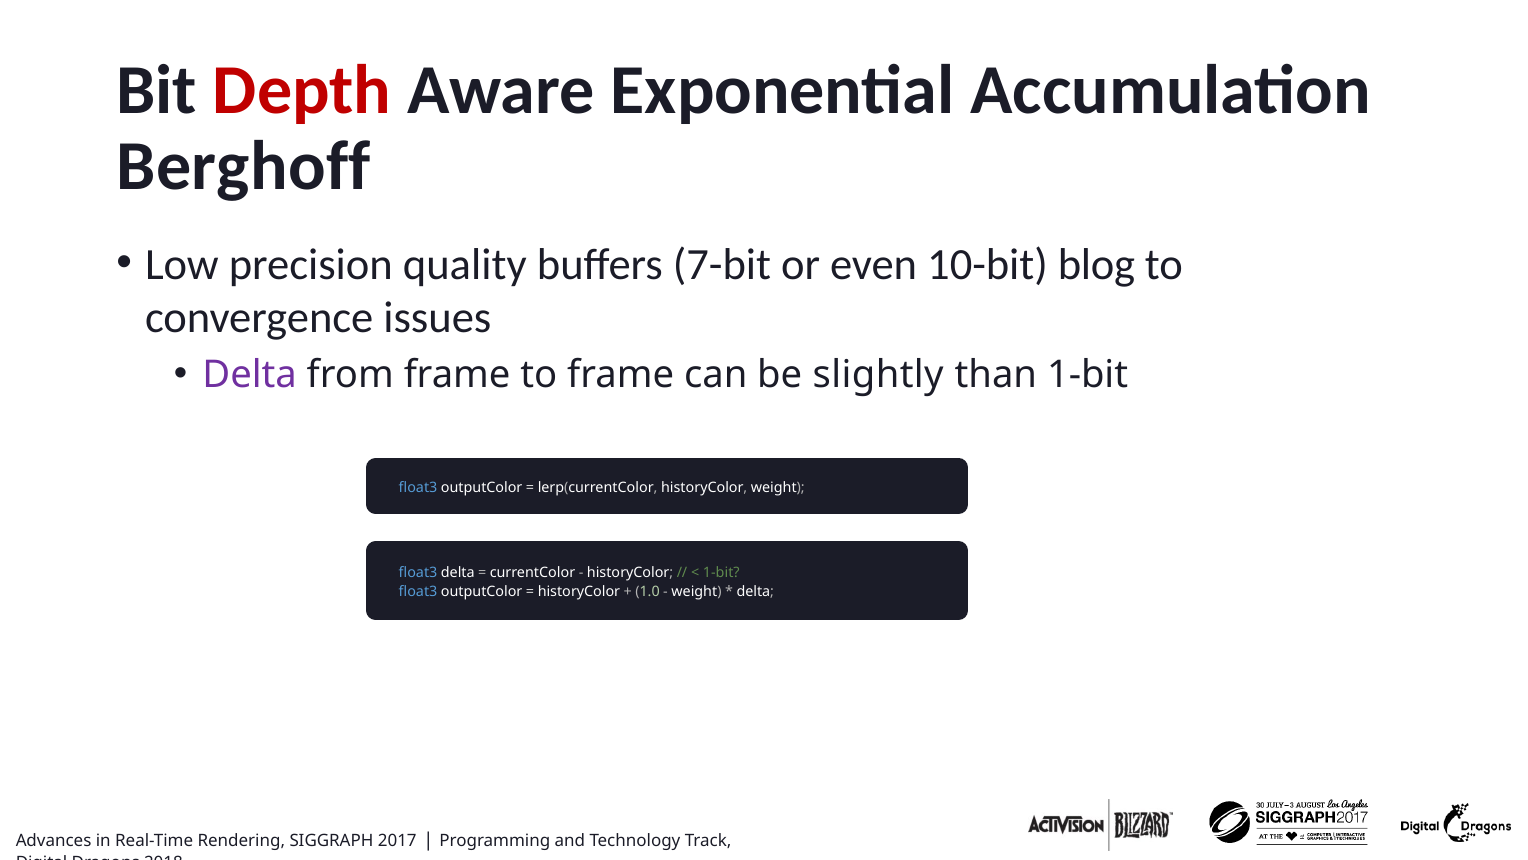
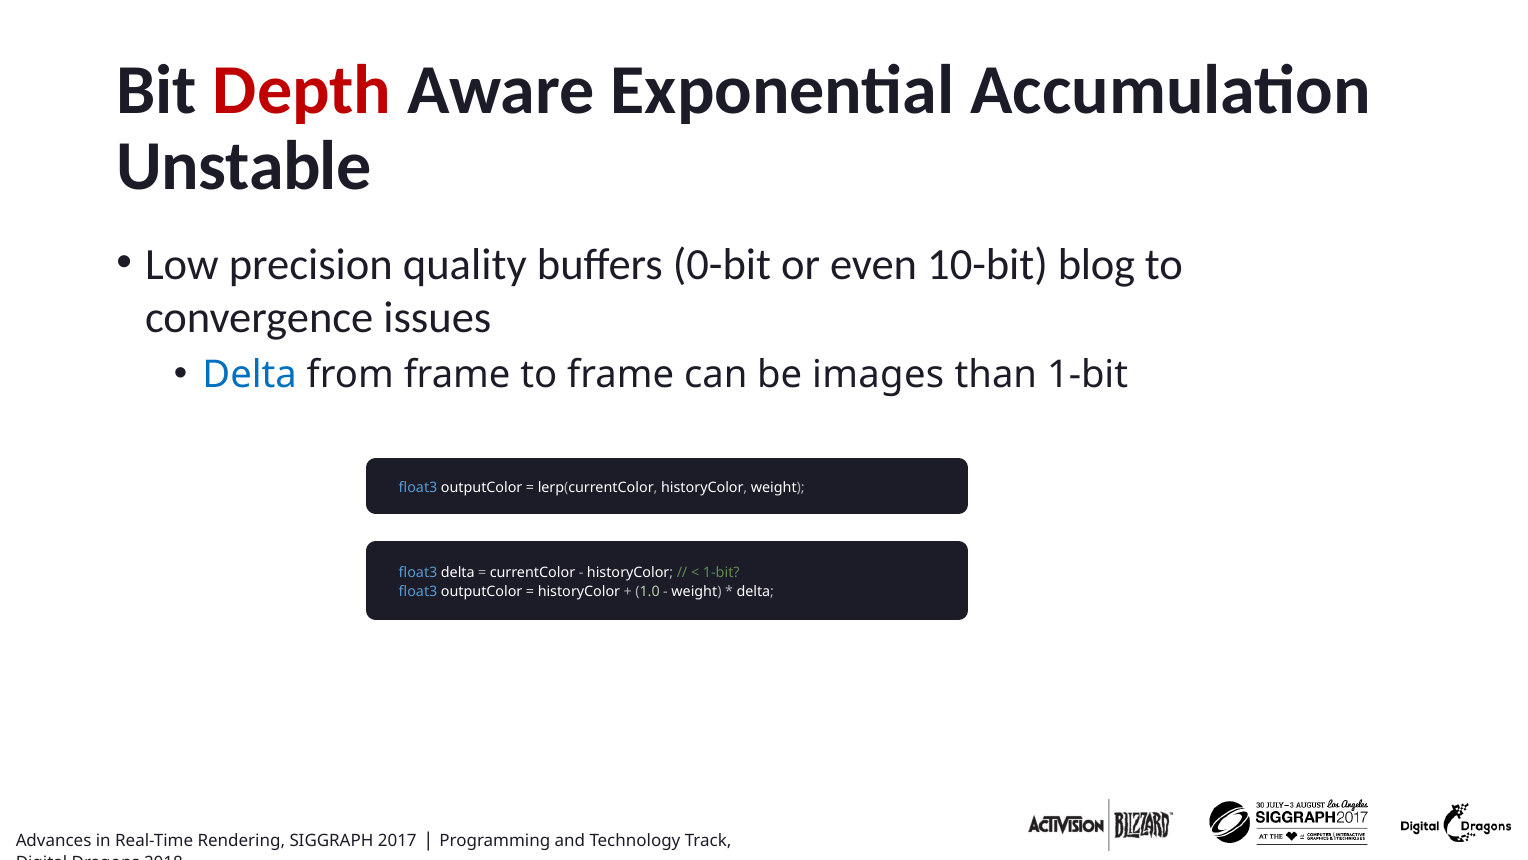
Berghoff: Berghoff -> Unstable
7-bit: 7-bit -> 0-bit
Delta at (250, 375) colour: purple -> blue
slightly: slightly -> images
